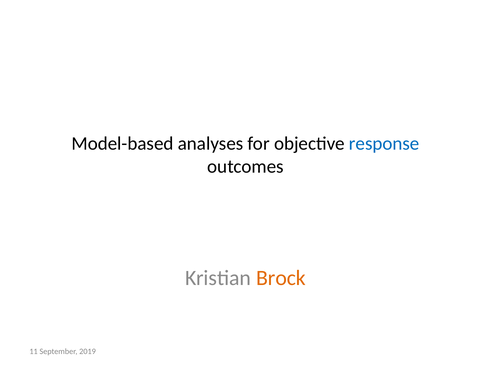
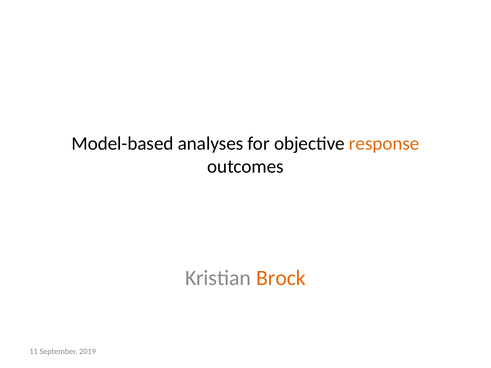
response colour: blue -> orange
